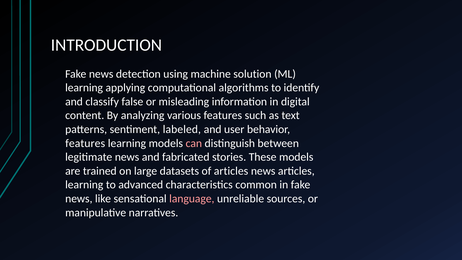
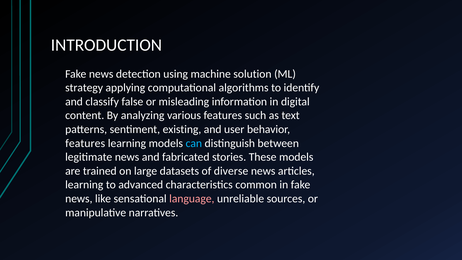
learning at (84, 88): learning -> strategy
labeled: labeled -> existing
can colour: pink -> light blue
of articles: articles -> diverse
